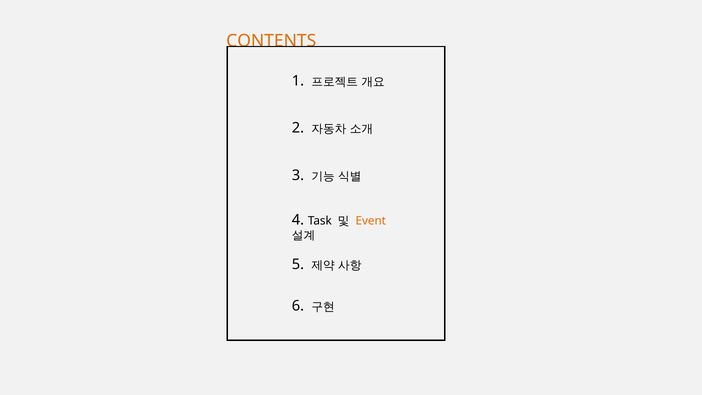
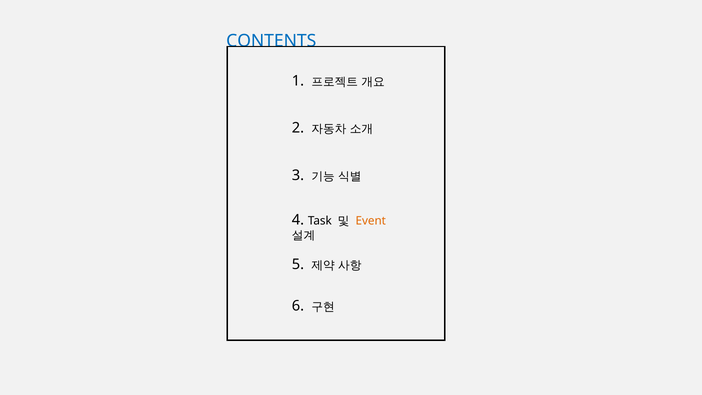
CONTENTS colour: orange -> blue
